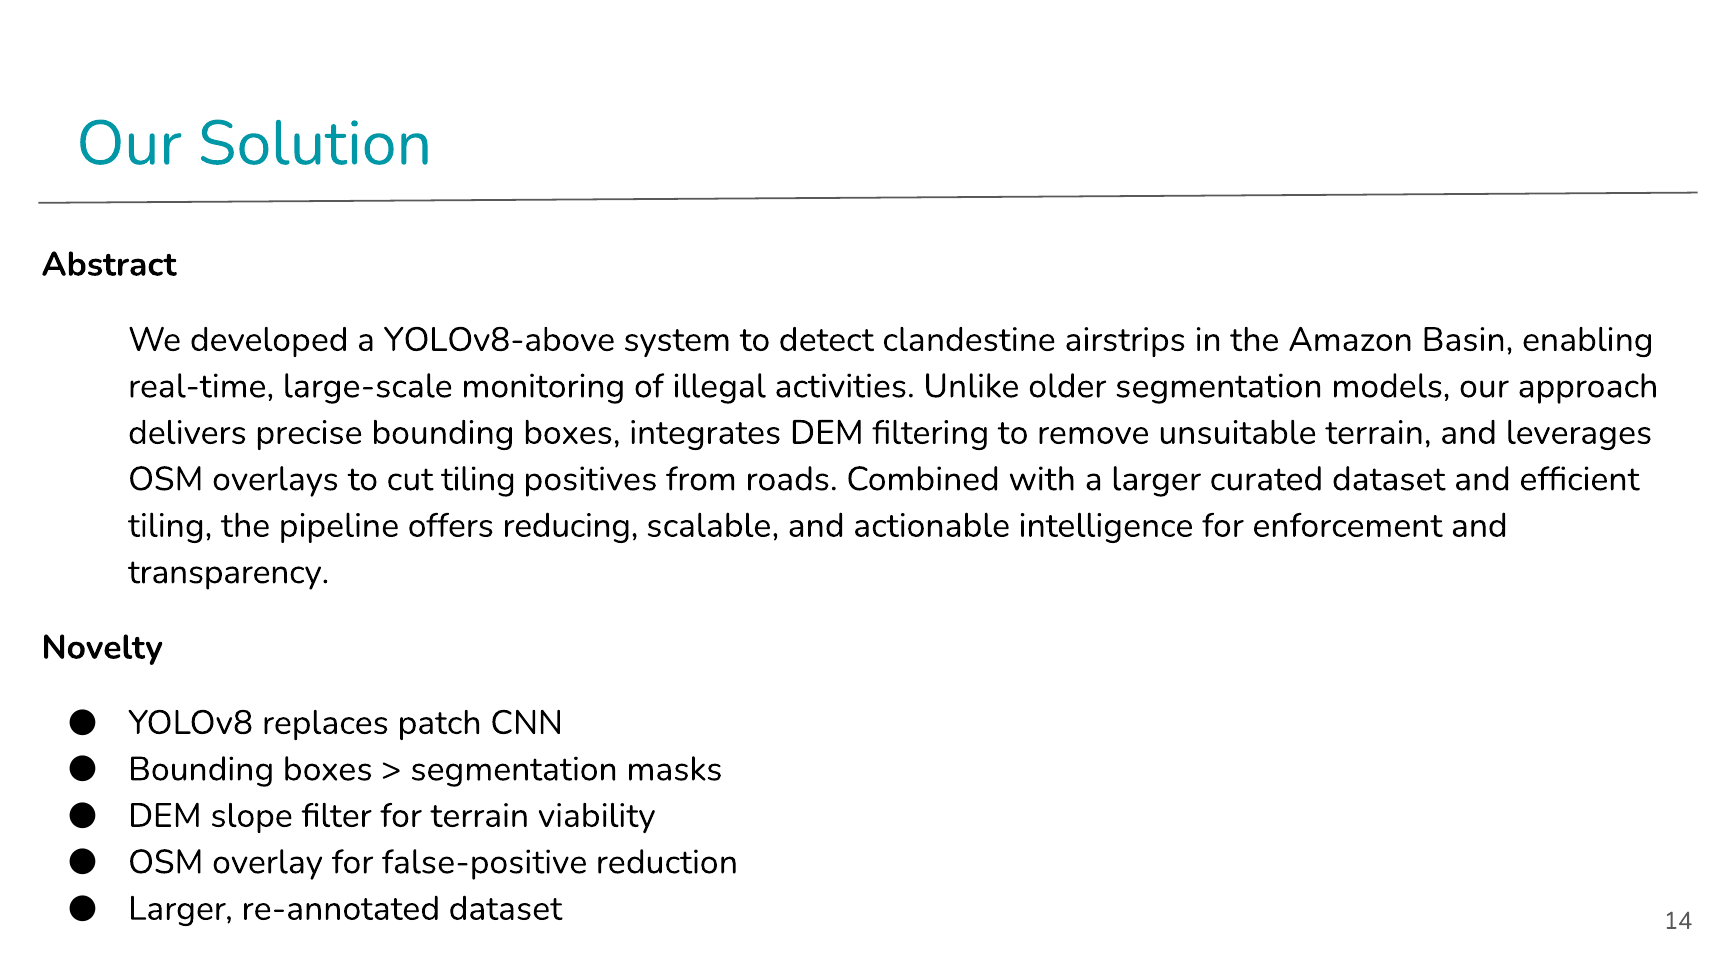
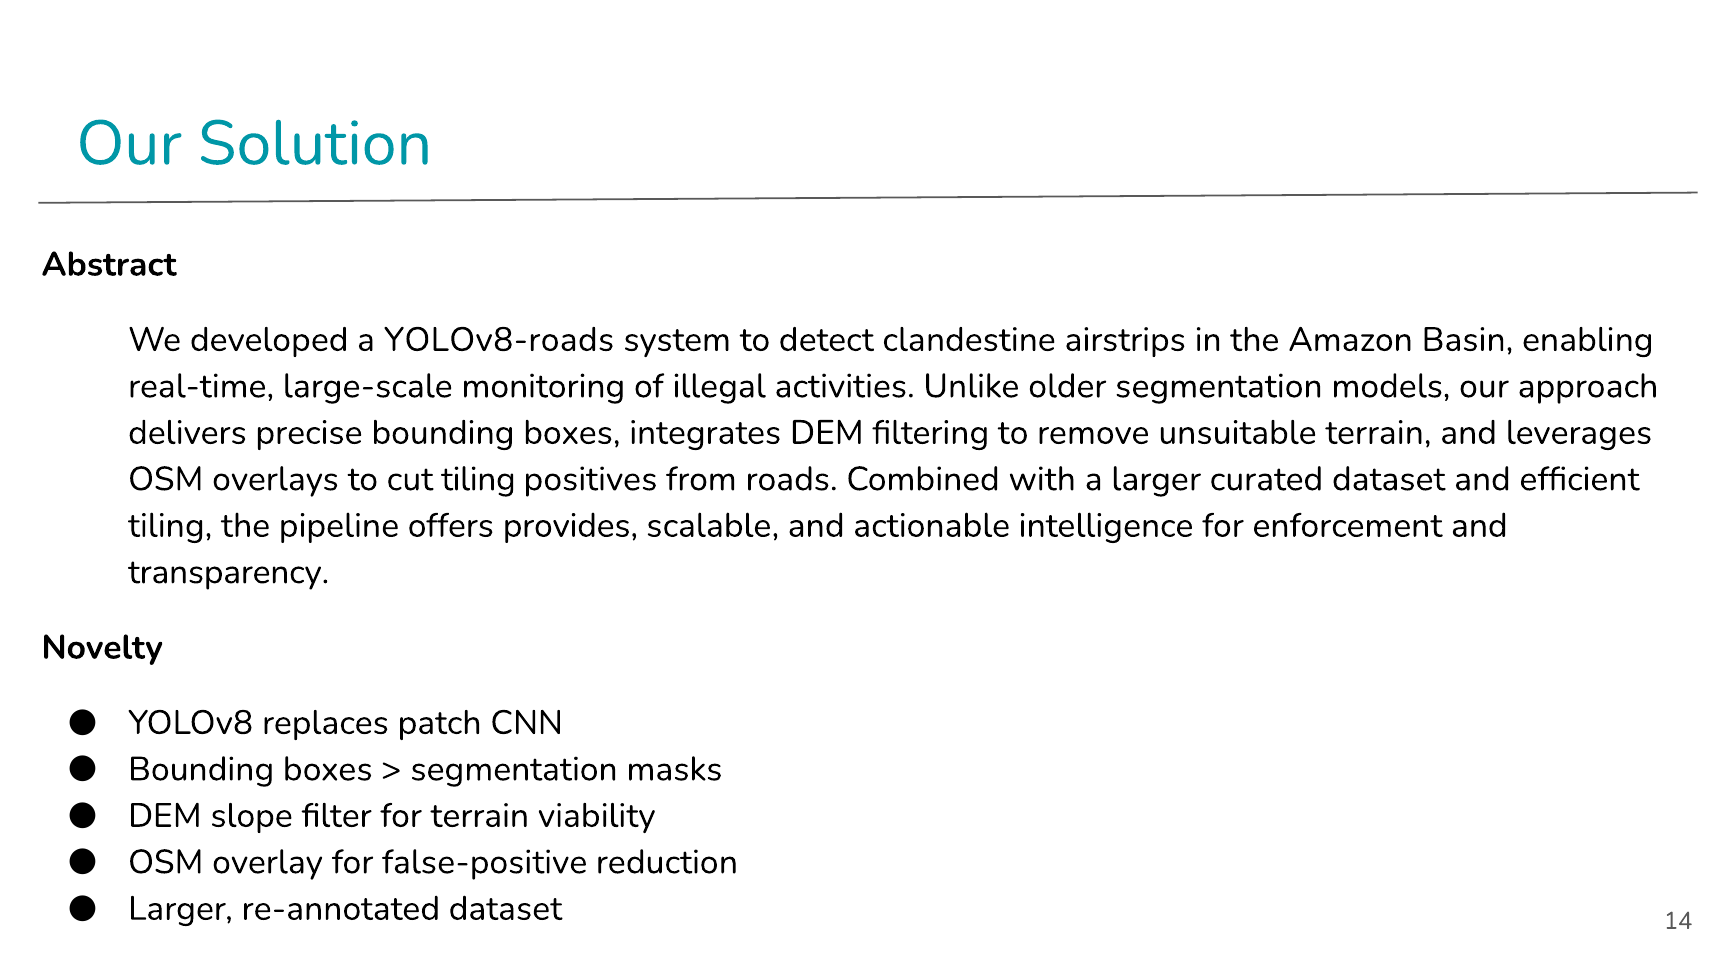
YOLOv8-above: YOLOv8-above -> YOLOv8-roads
reducing: reducing -> provides
